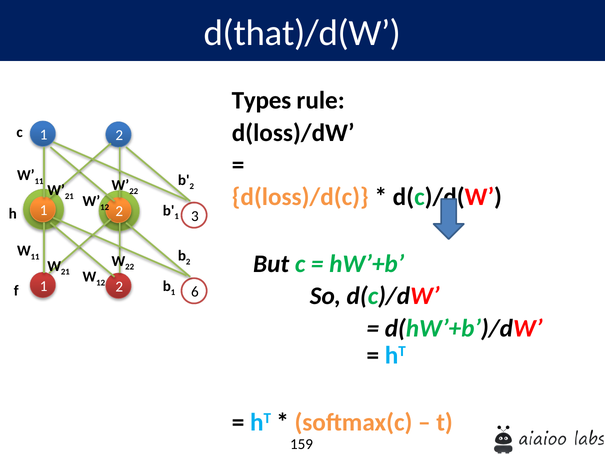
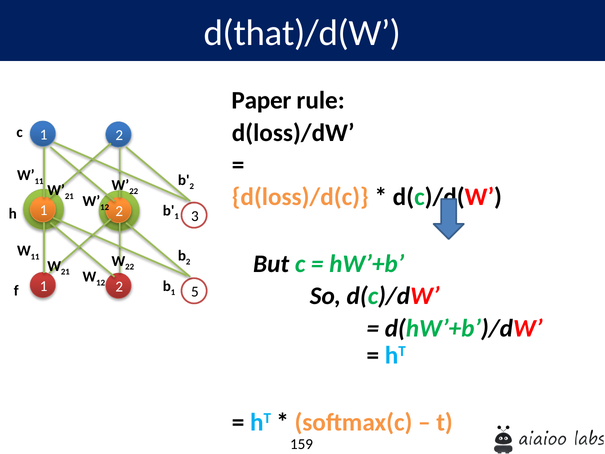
Types: Types -> Paper
6: 6 -> 5
